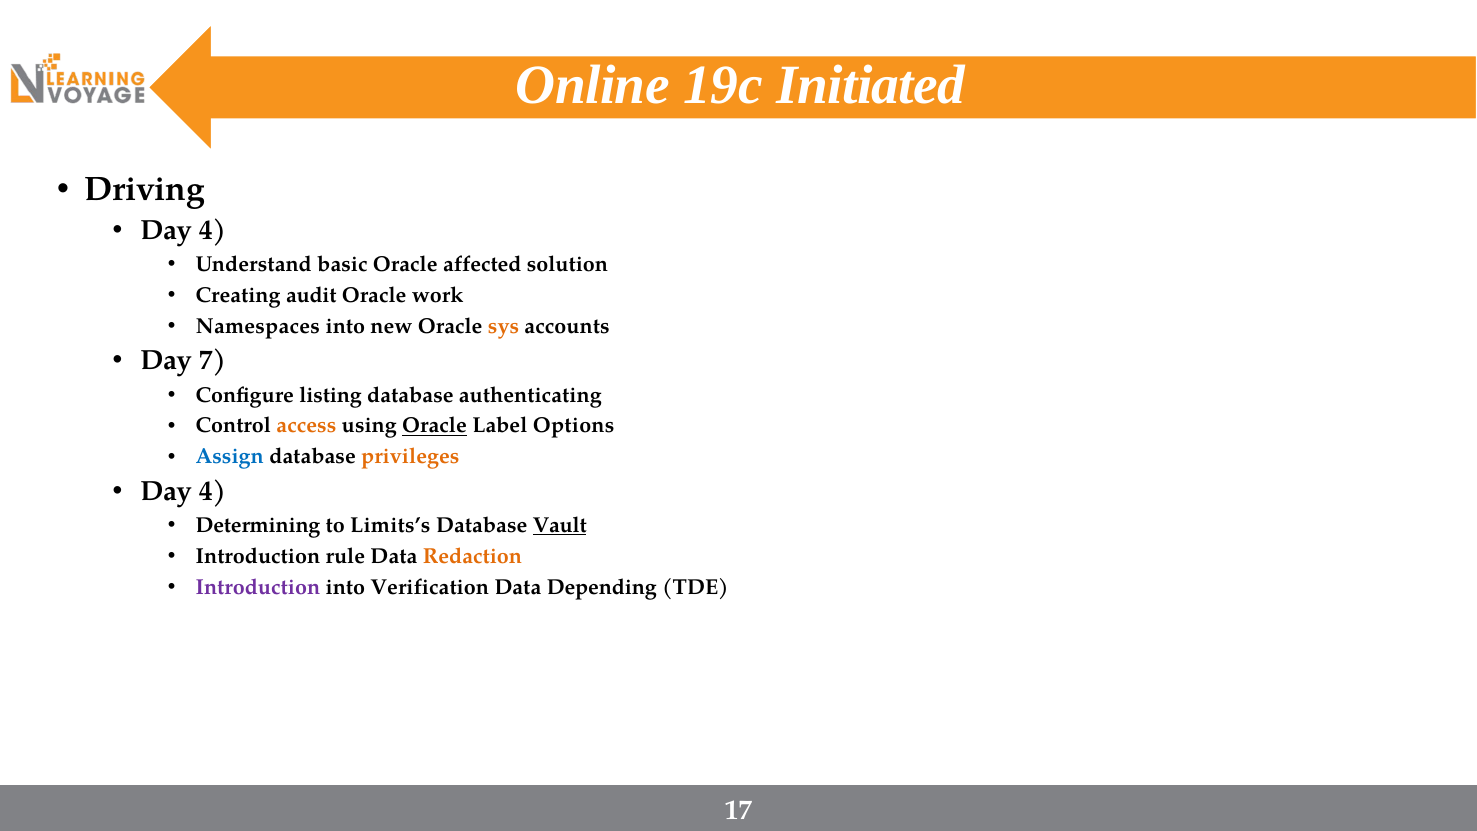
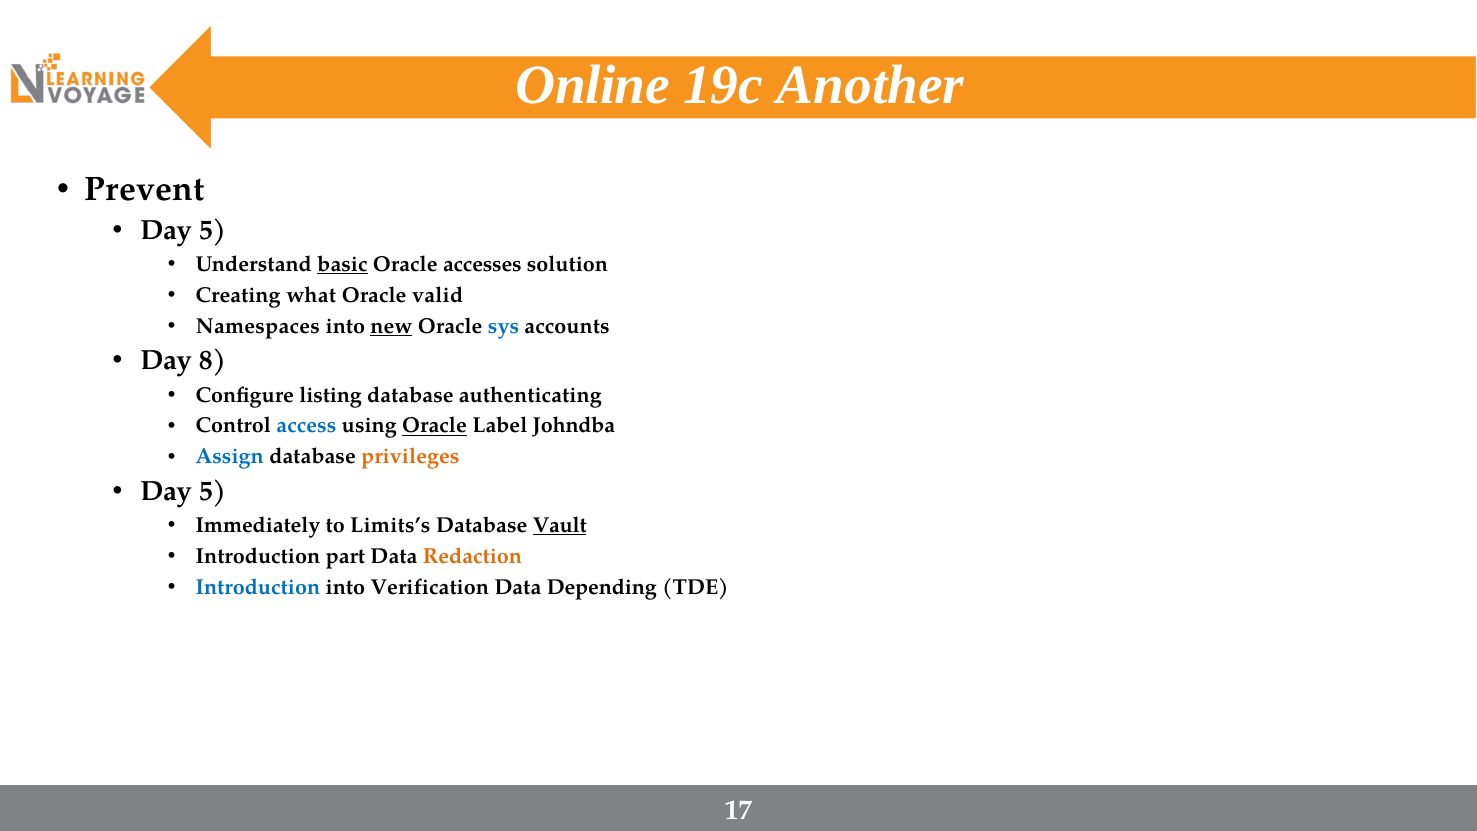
Initiated: Initiated -> Another
Driving: Driving -> Prevent
4 at (212, 230): 4 -> 5
basic underline: none -> present
affected: affected -> accesses
audit: audit -> what
work: work -> valid
new underline: none -> present
sys colour: orange -> blue
7: 7 -> 8
access colour: orange -> blue
Options: Options -> Johndba
4 at (212, 491): 4 -> 5
Determining: Determining -> Immediately
rule: rule -> part
Introduction at (258, 587) colour: purple -> blue
